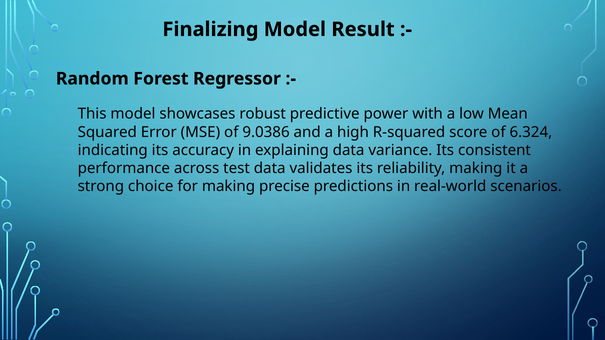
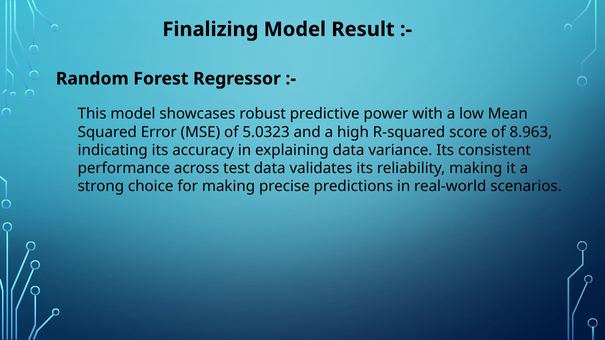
9.0386: 9.0386 -> 5.0323
6.324: 6.324 -> 8.963
